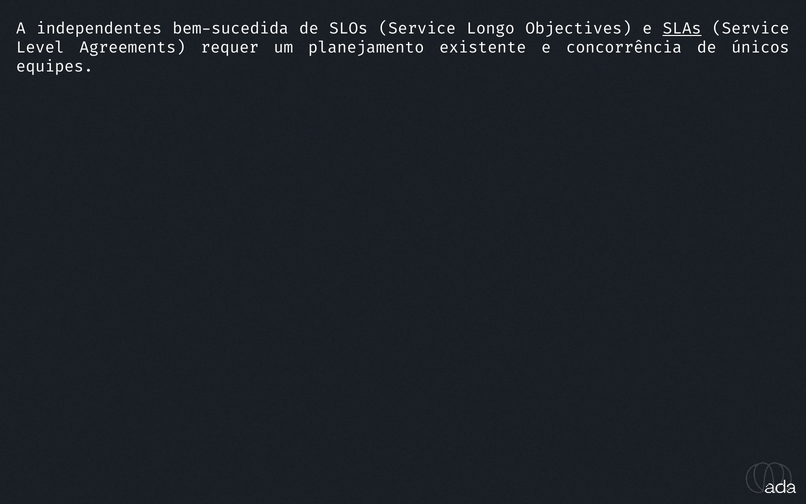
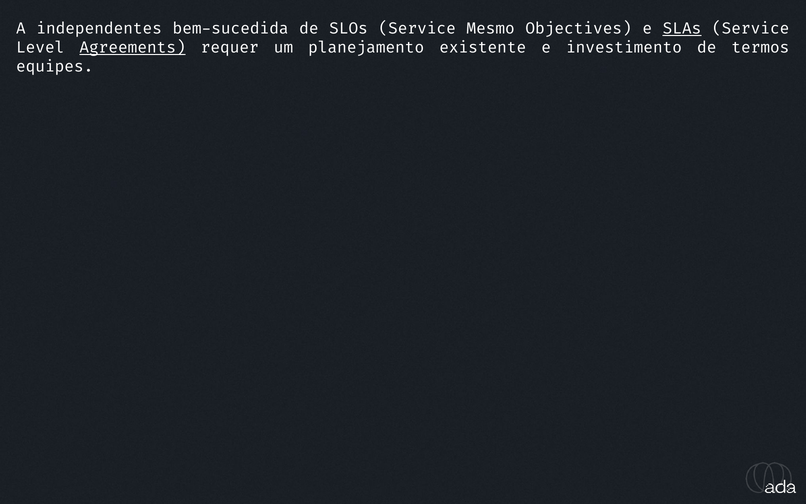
Longo: Longo -> Mesmo
Agreements underline: none -> present
concorrência: concorrência -> investimento
únicos: únicos -> termos
